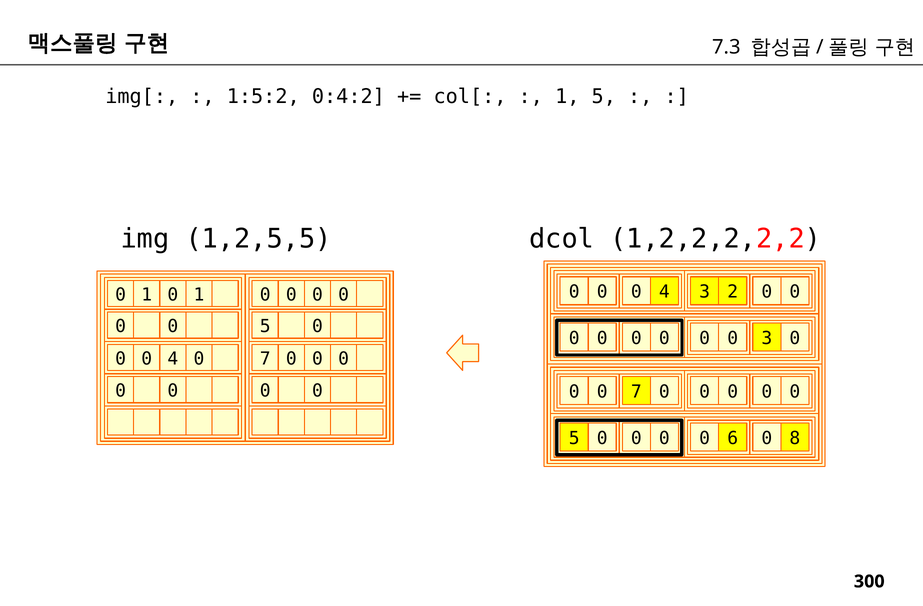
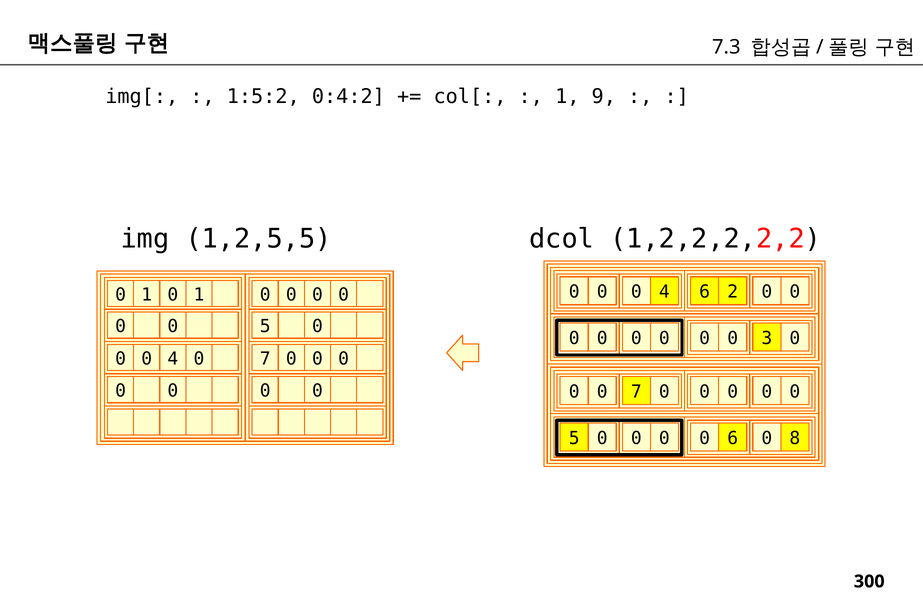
1 5: 5 -> 9
4 3: 3 -> 6
